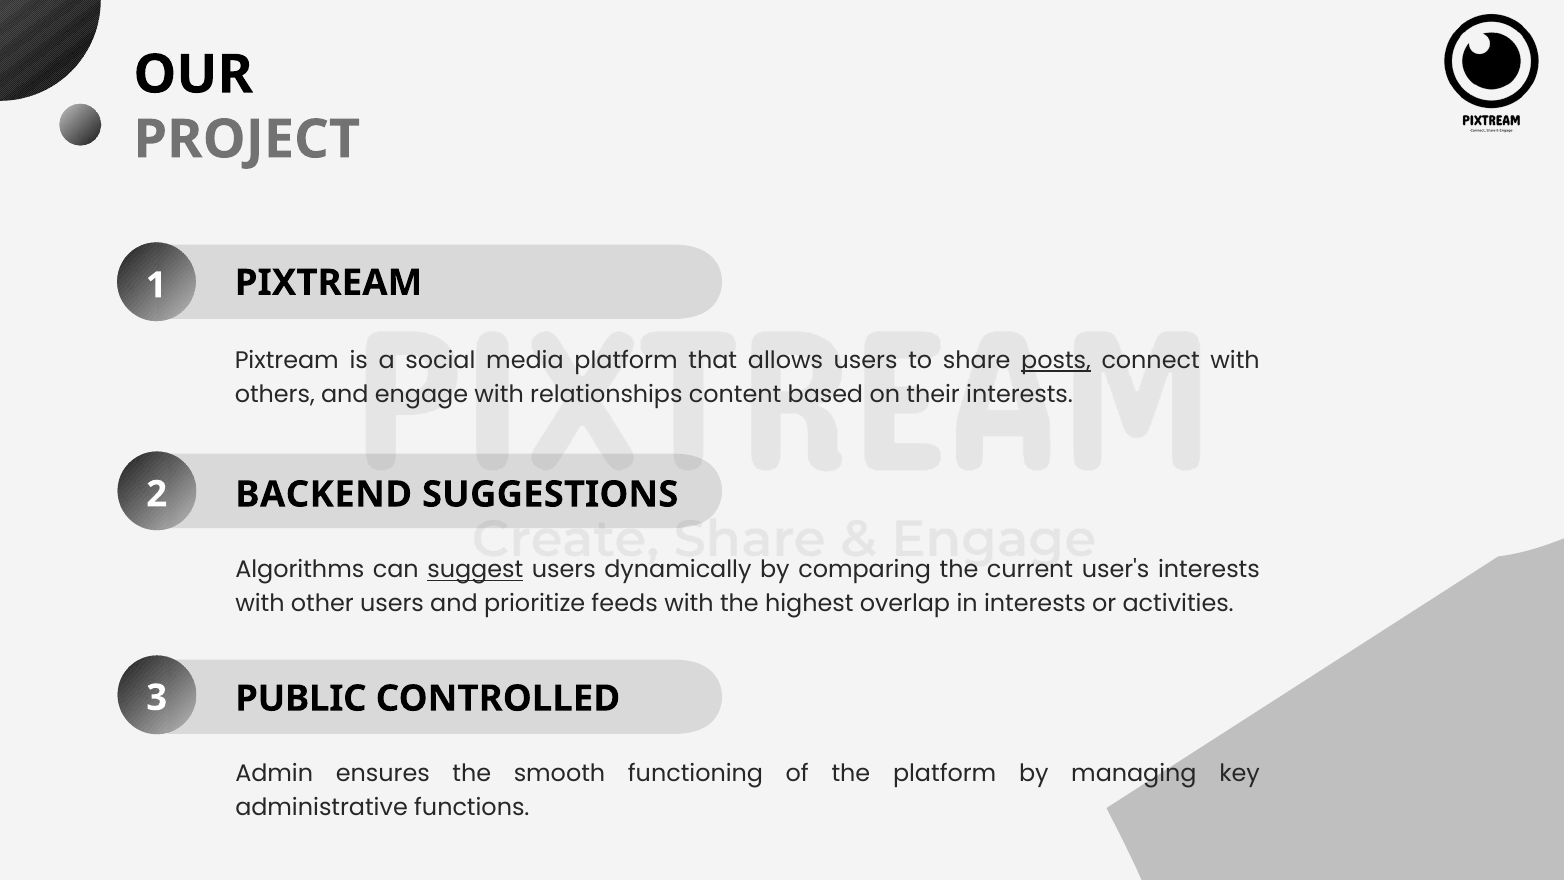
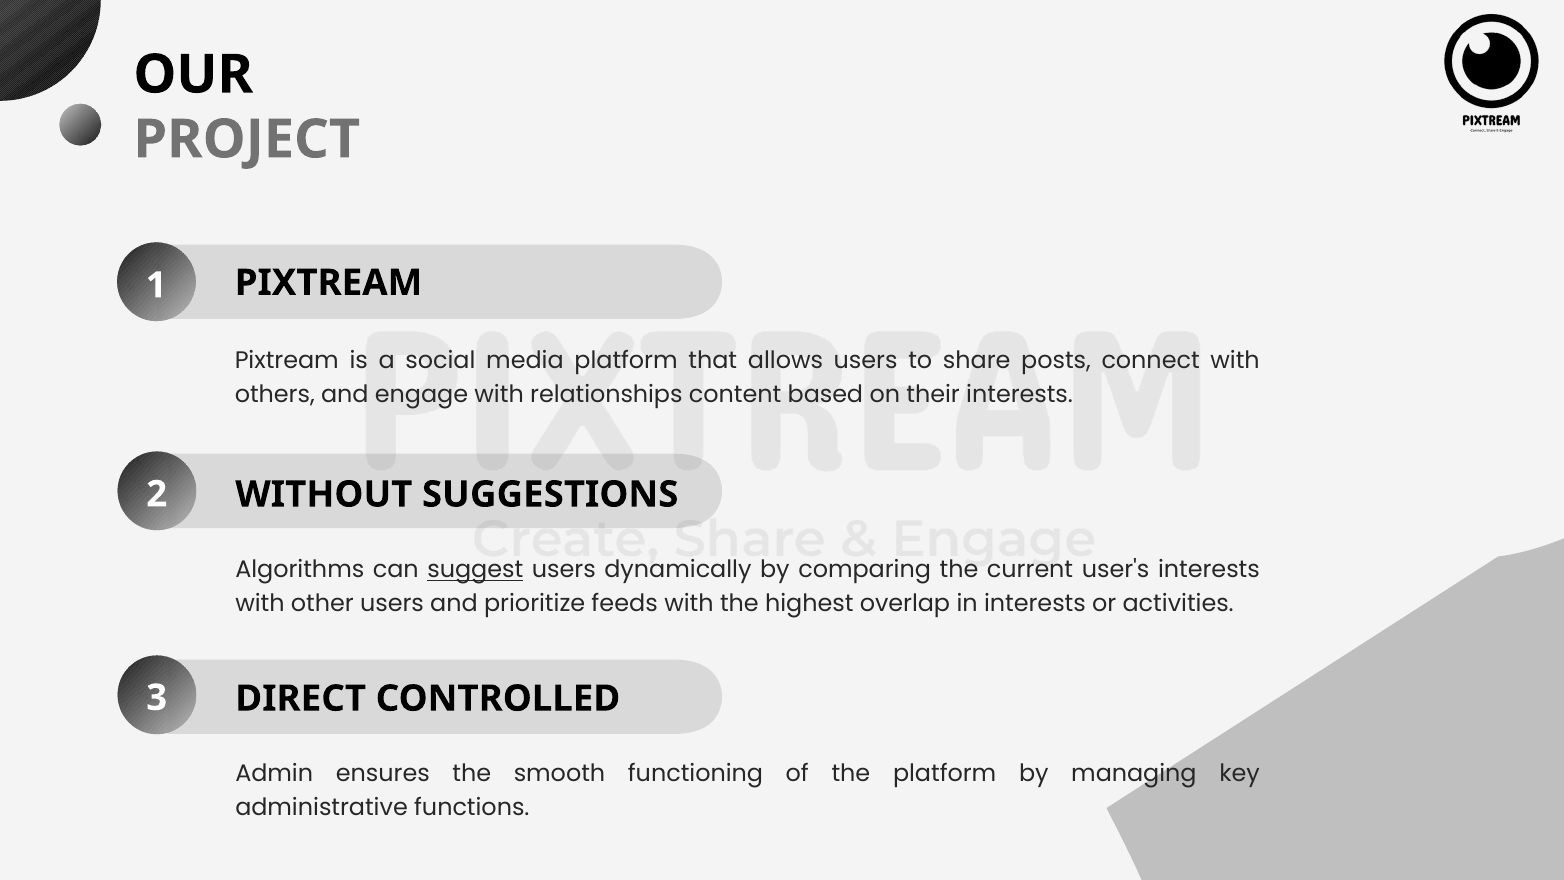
posts underline: present -> none
BACKEND: BACKEND -> WITHOUT
PUBLIC: PUBLIC -> DIRECT
